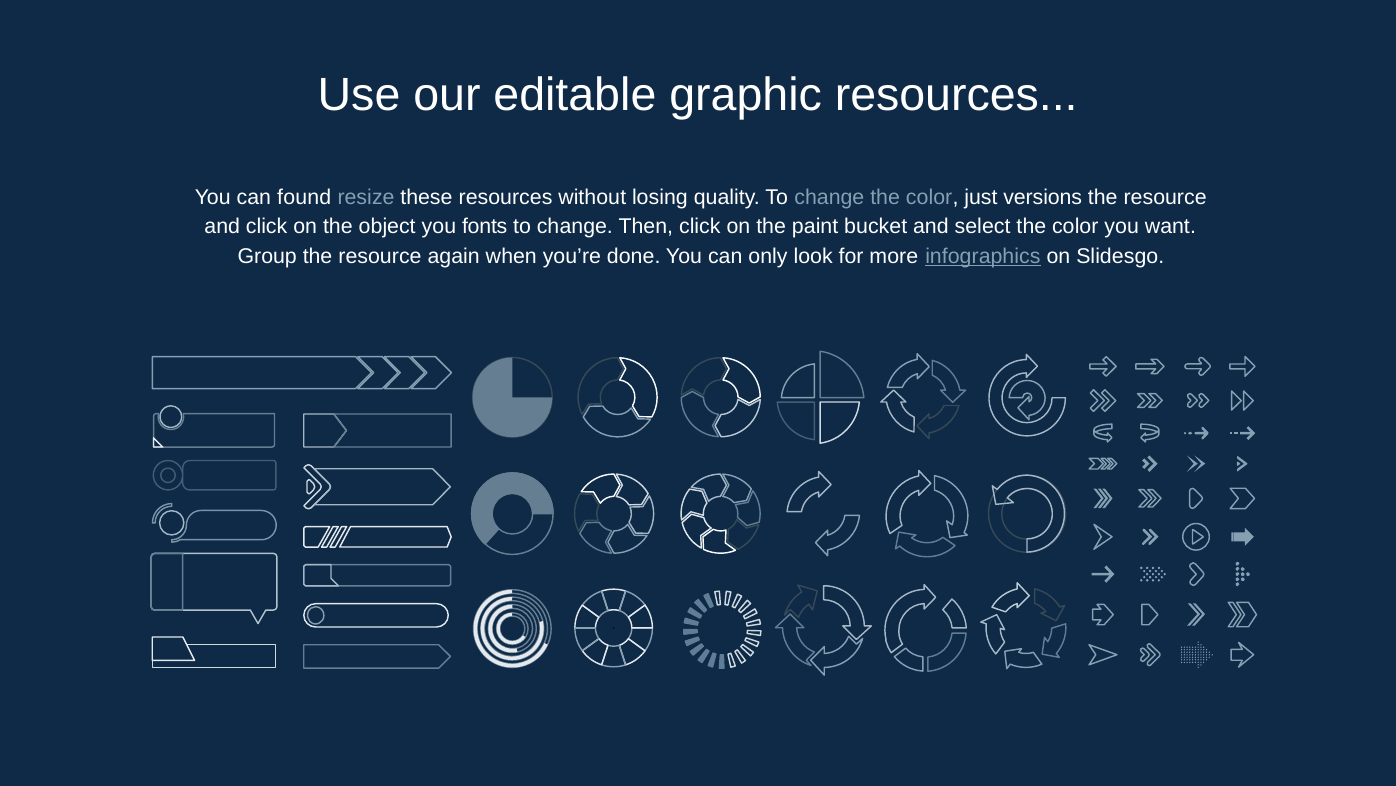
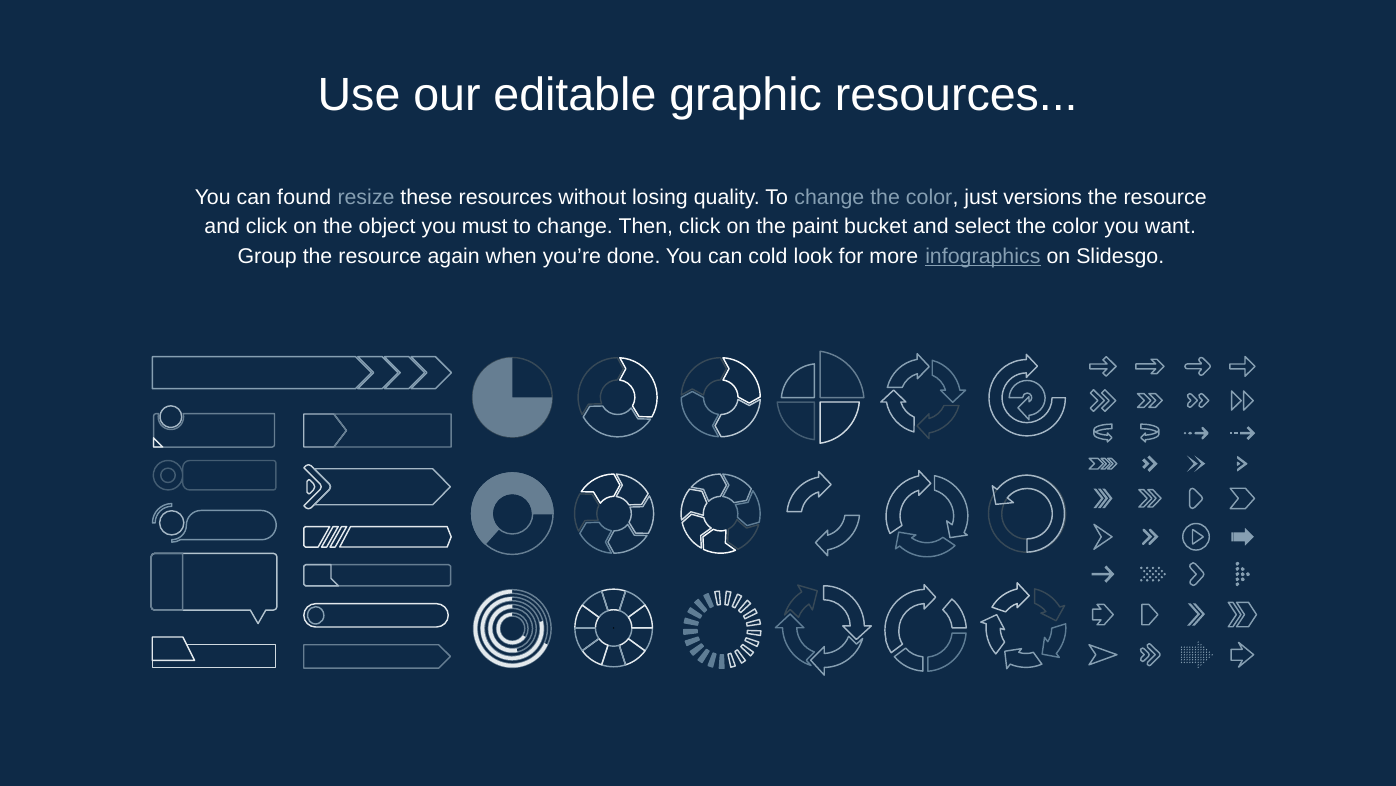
fonts: fonts -> must
only: only -> cold
